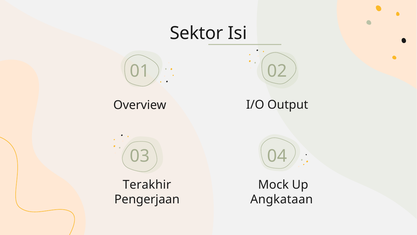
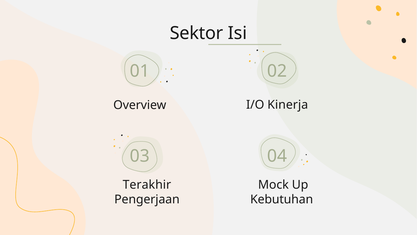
Output: Output -> Kinerja
Angkataan: Angkataan -> Kebutuhan
